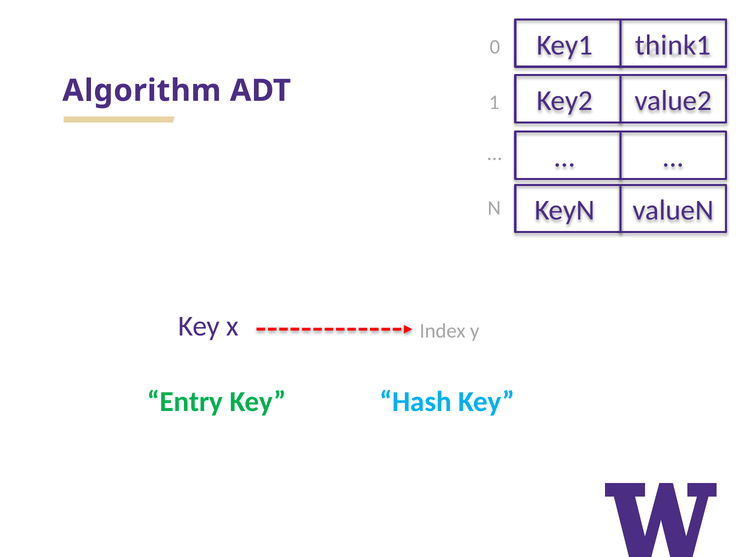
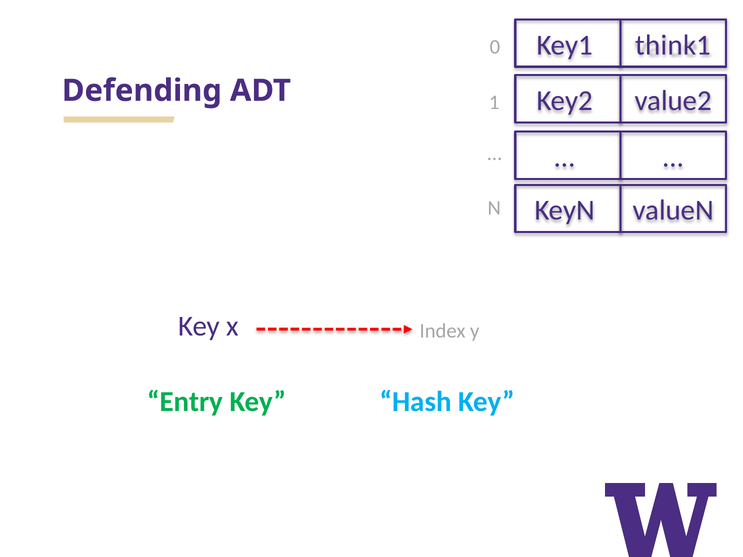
Algorithm: Algorithm -> Defending
